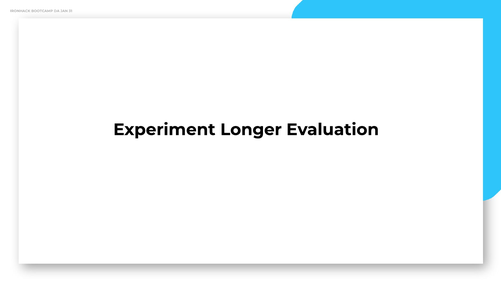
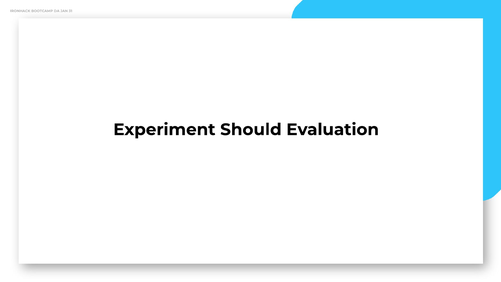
Longer: Longer -> Should
